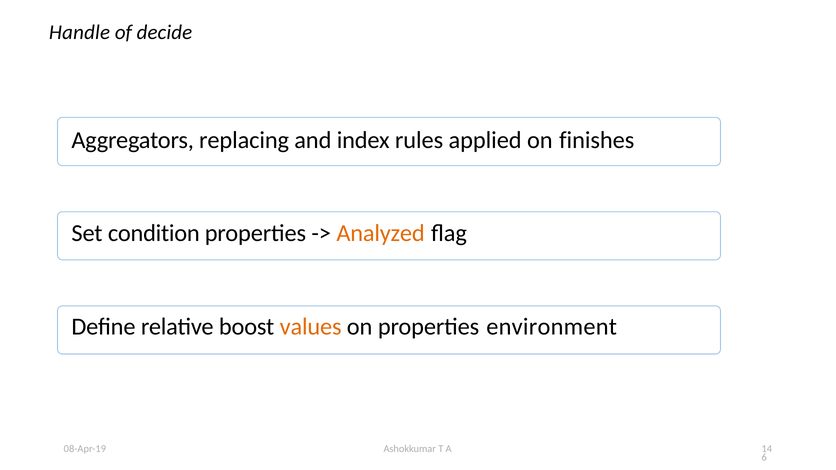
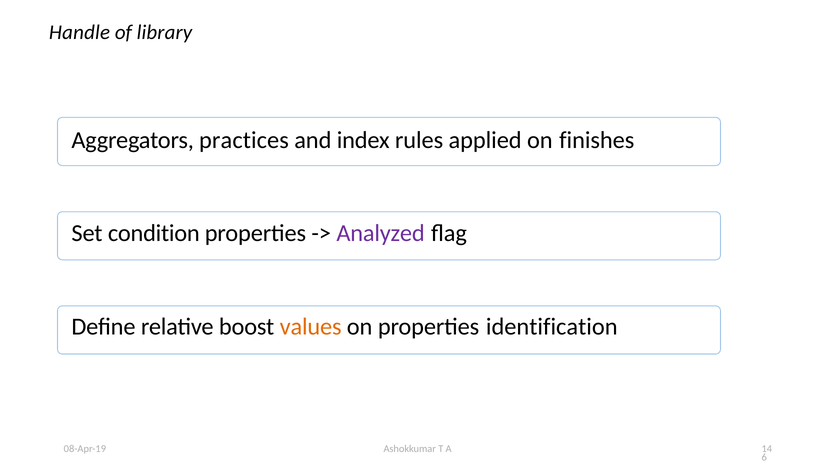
decide: decide -> library
replacing: replacing -> practices
Analyzed colour: orange -> purple
environment: environment -> identification
